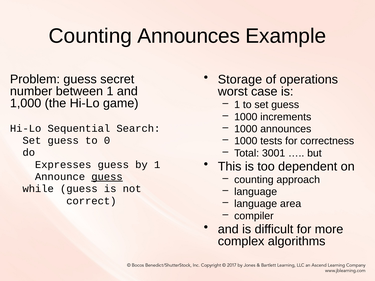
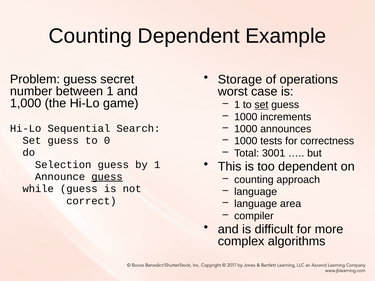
Counting Announces: Announces -> Dependent
set at (261, 105) underline: none -> present
Expresses: Expresses -> Selection
